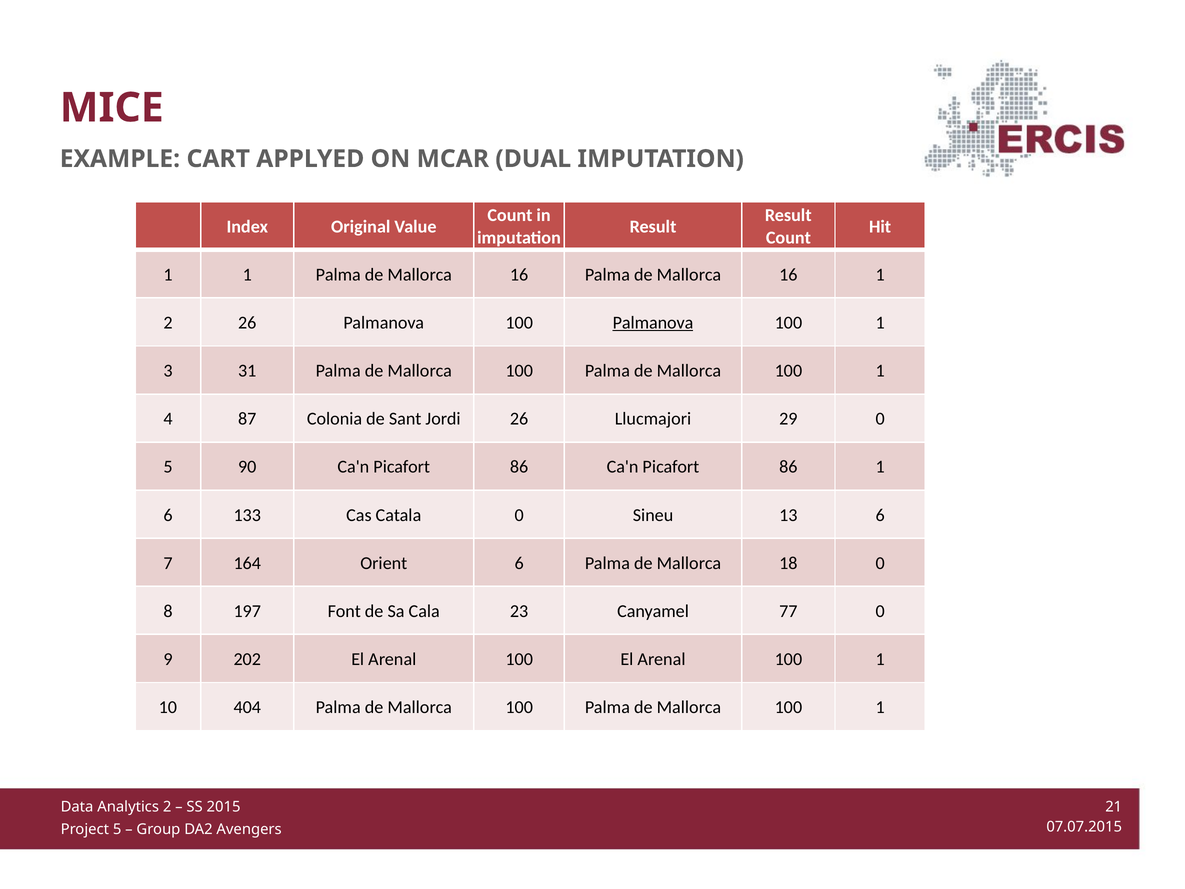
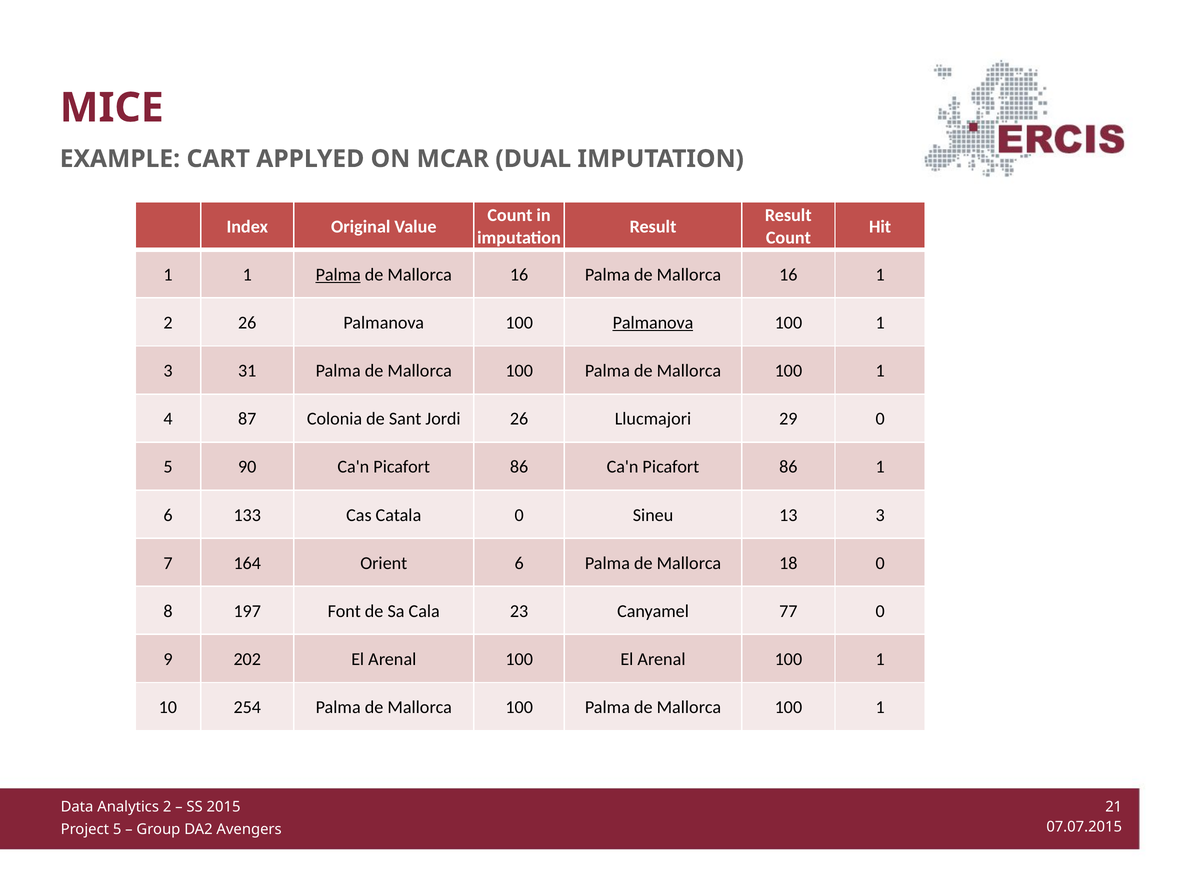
Palma at (338, 275) underline: none -> present
13 6: 6 -> 3
404: 404 -> 254
